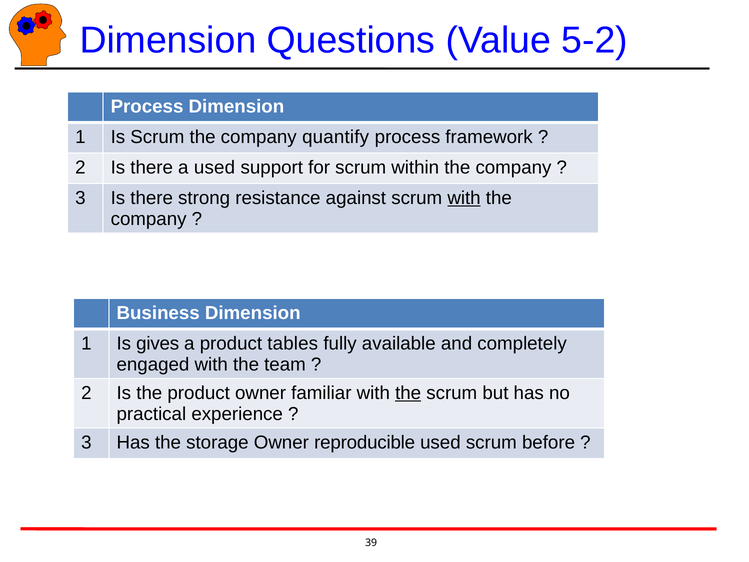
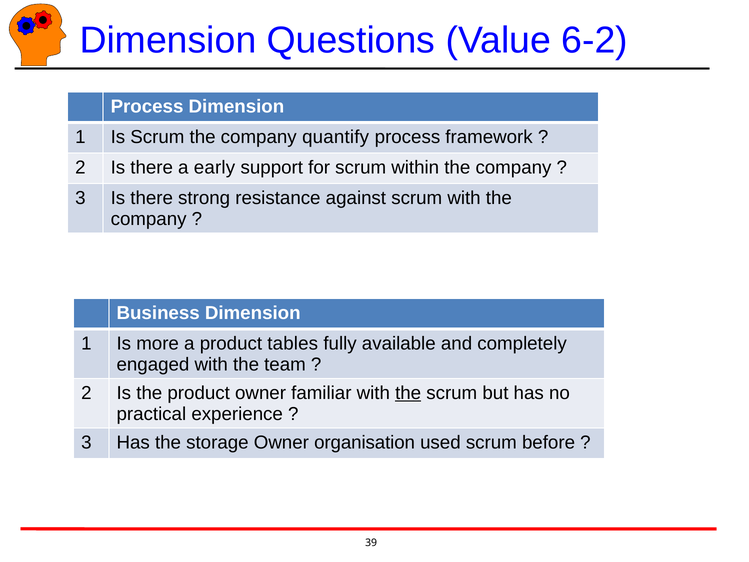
5-2: 5-2 -> 6-2
a used: used -> early
with at (464, 198) underline: present -> none
gives: gives -> more
reproducible: reproducible -> organisation
